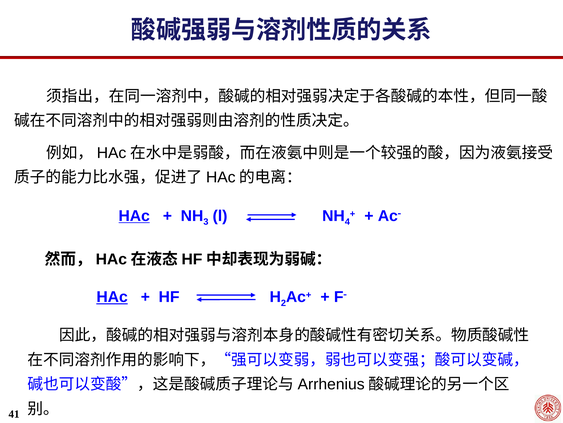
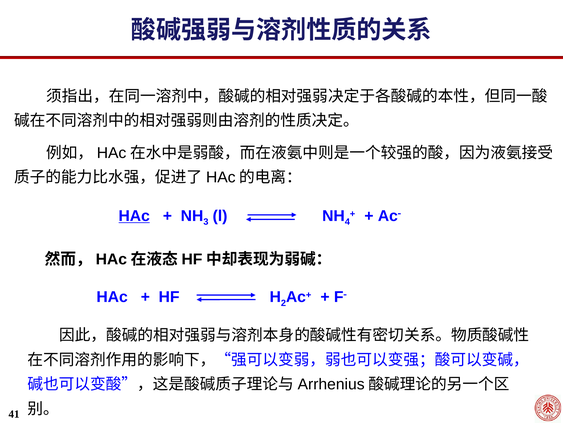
HAc at (112, 296) underline: present -> none
